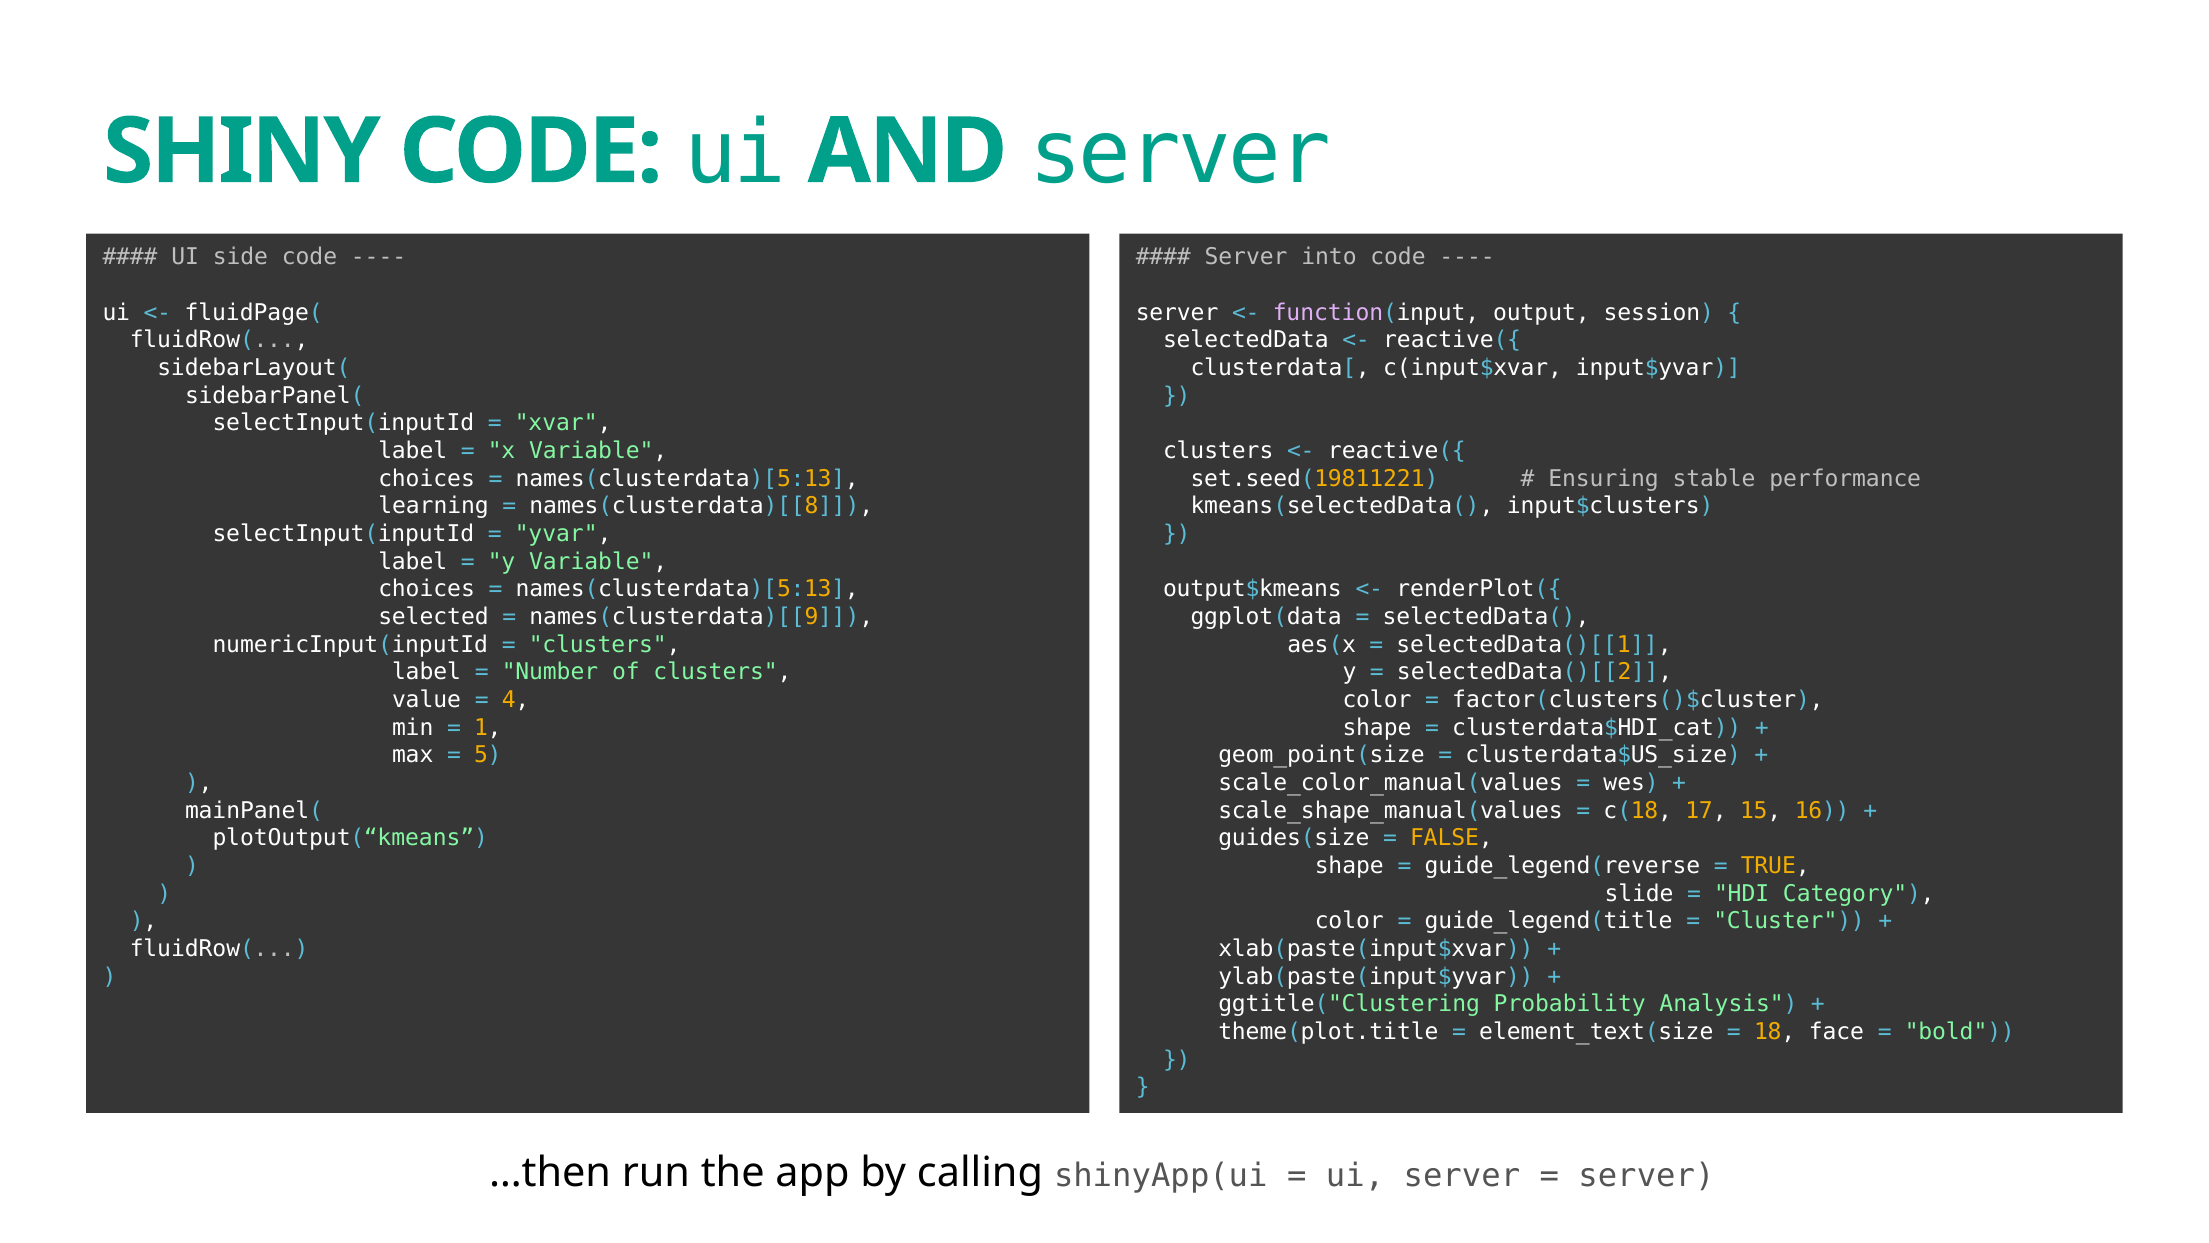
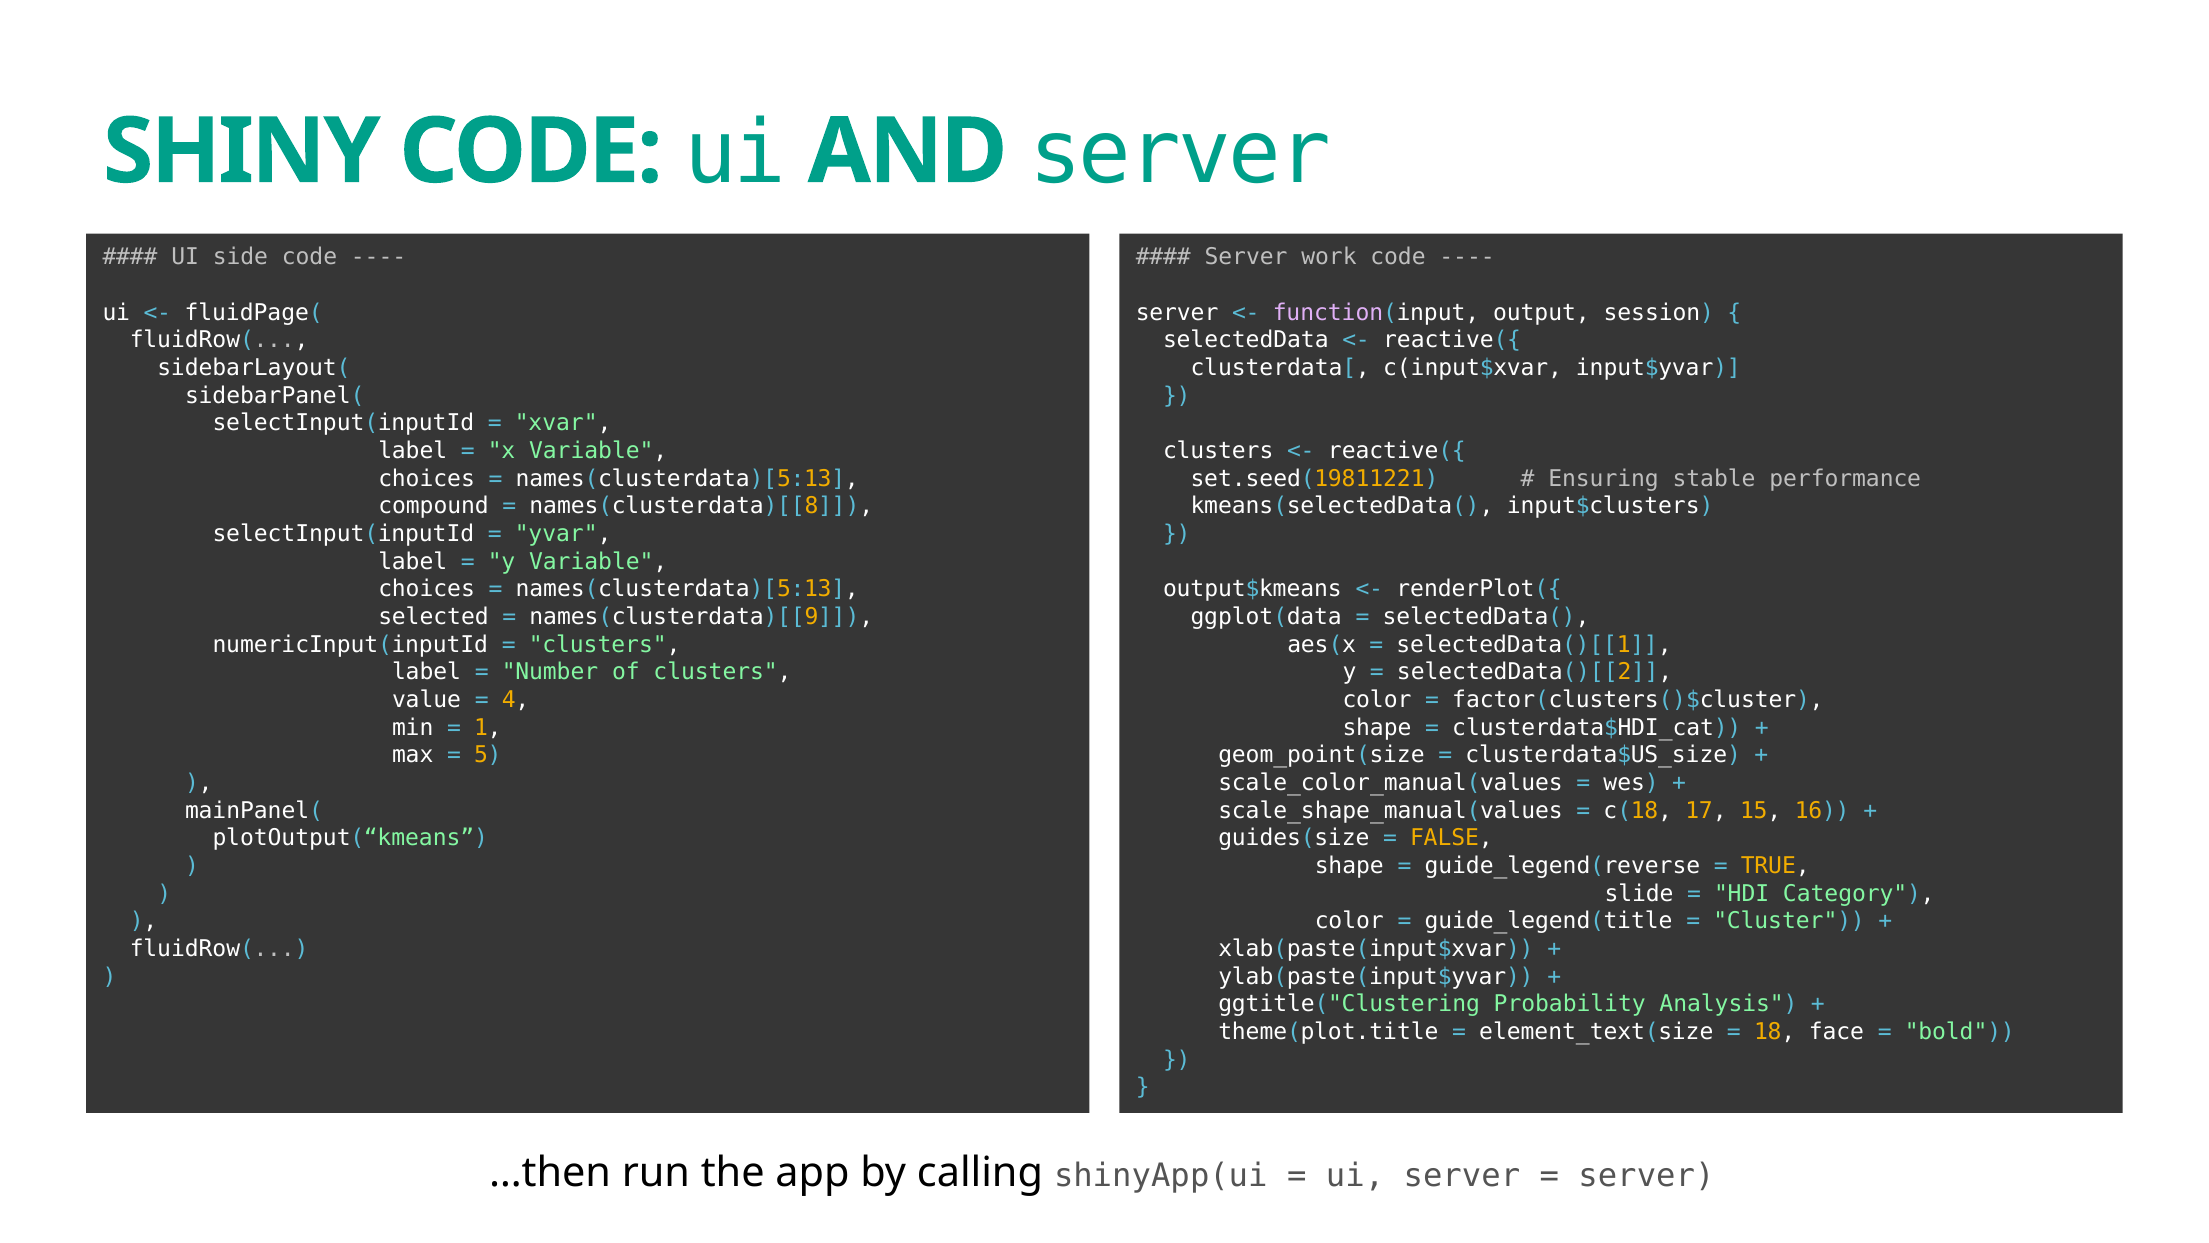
into: into -> work
learning: learning -> compound
